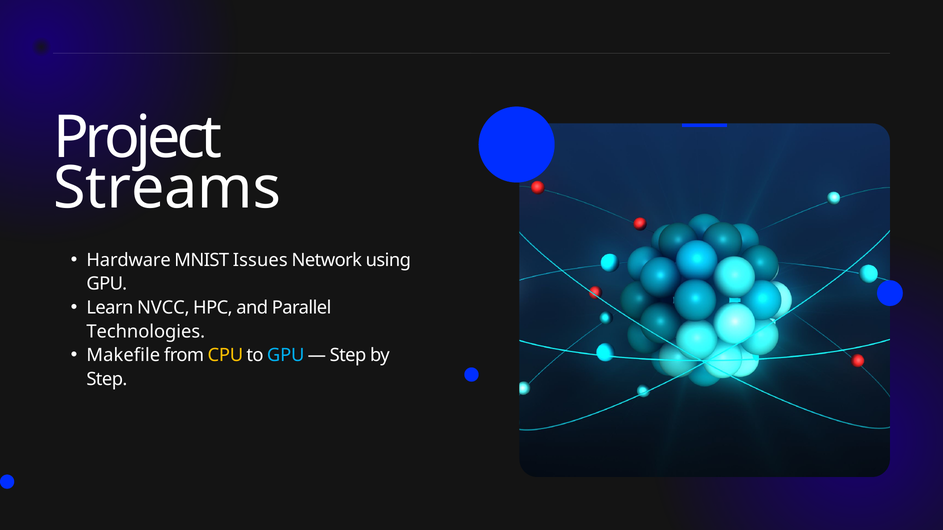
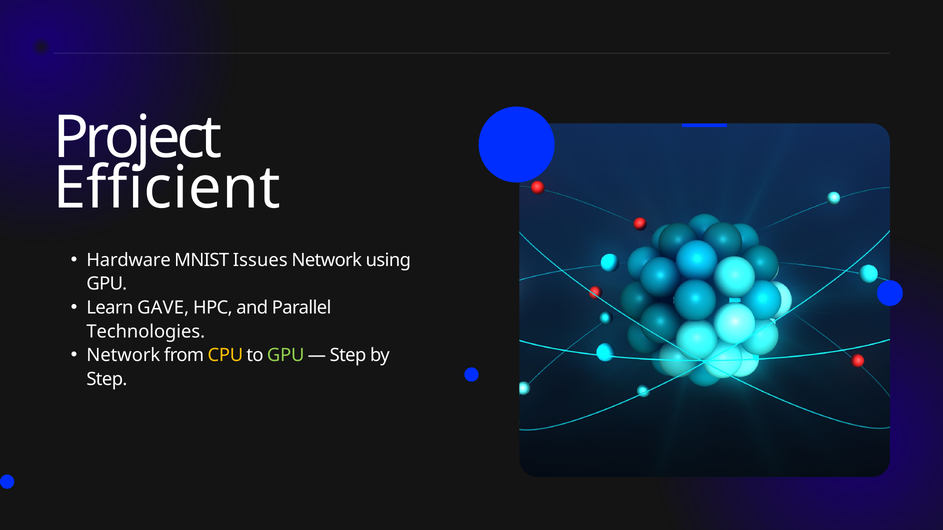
Streams: Streams -> Efficient
NVCC: NVCC -> GAVE
Makefile at (123, 356): Makefile -> Network
GPU at (286, 356) colour: light blue -> light green
